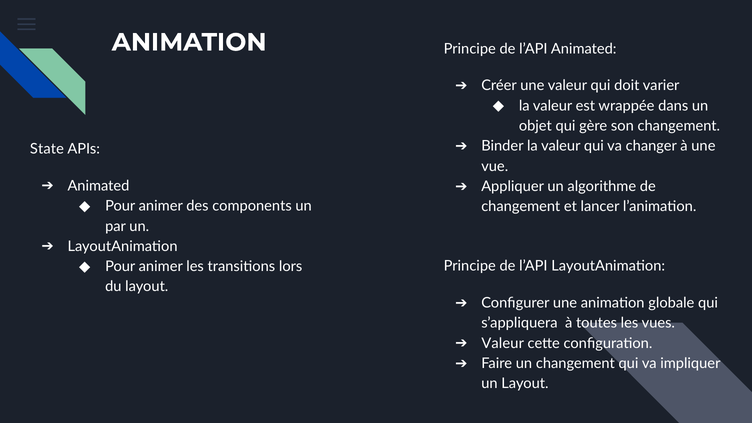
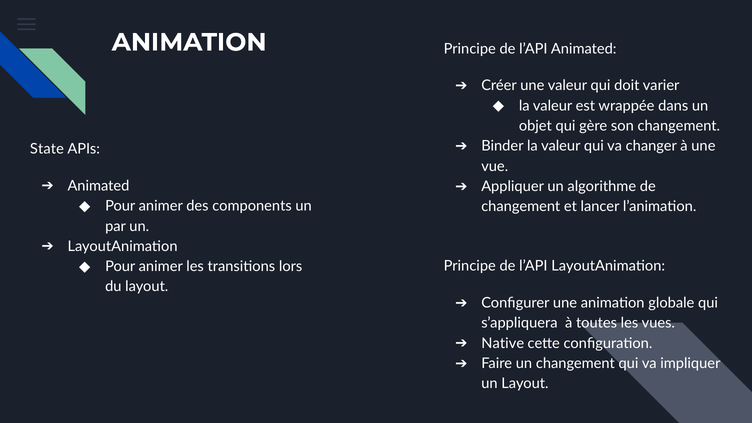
Valeur at (503, 343): Valeur -> Native
